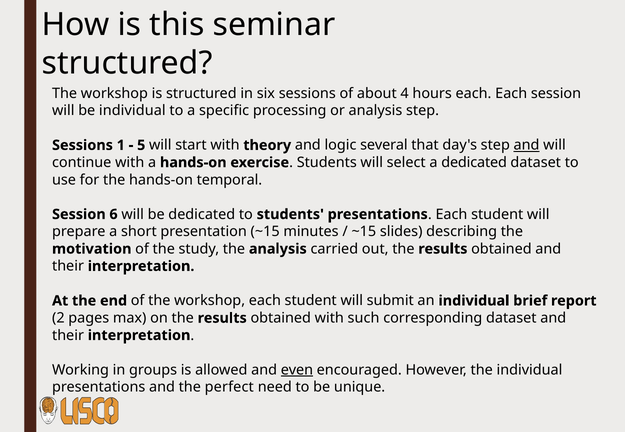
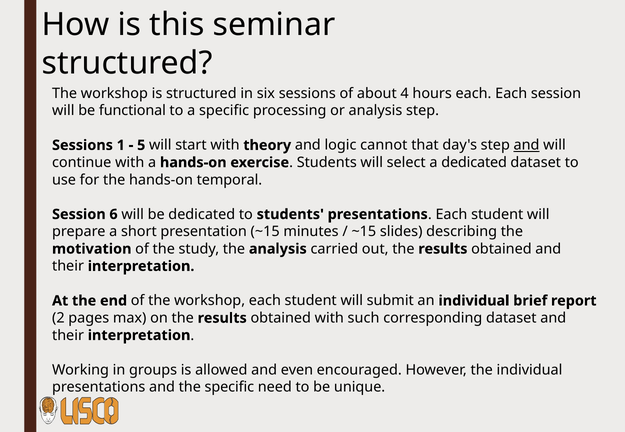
be individual: individual -> functional
several: several -> cannot
even underline: present -> none
the perfect: perfect -> specific
